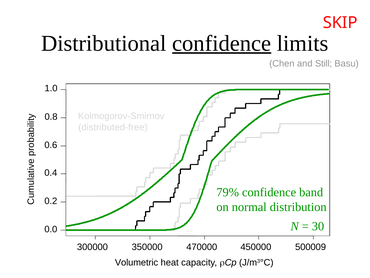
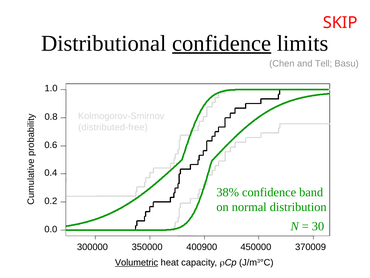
Still: Still -> Tell
79%: 79% -> 38%
470000: 470000 -> 400900
500009: 500009 -> 370009
Volumetric underline: none -> present
